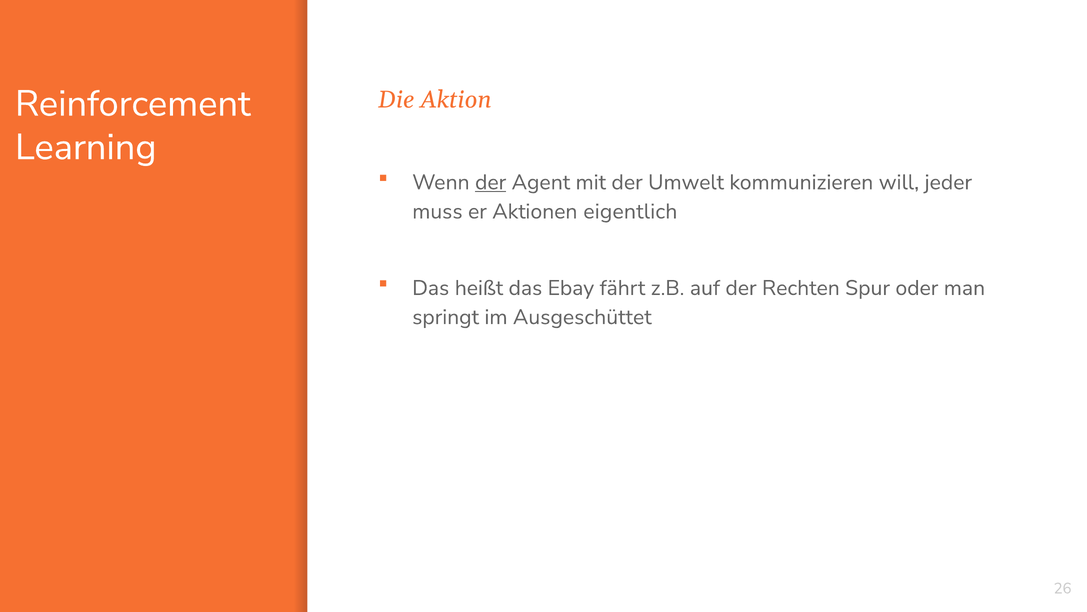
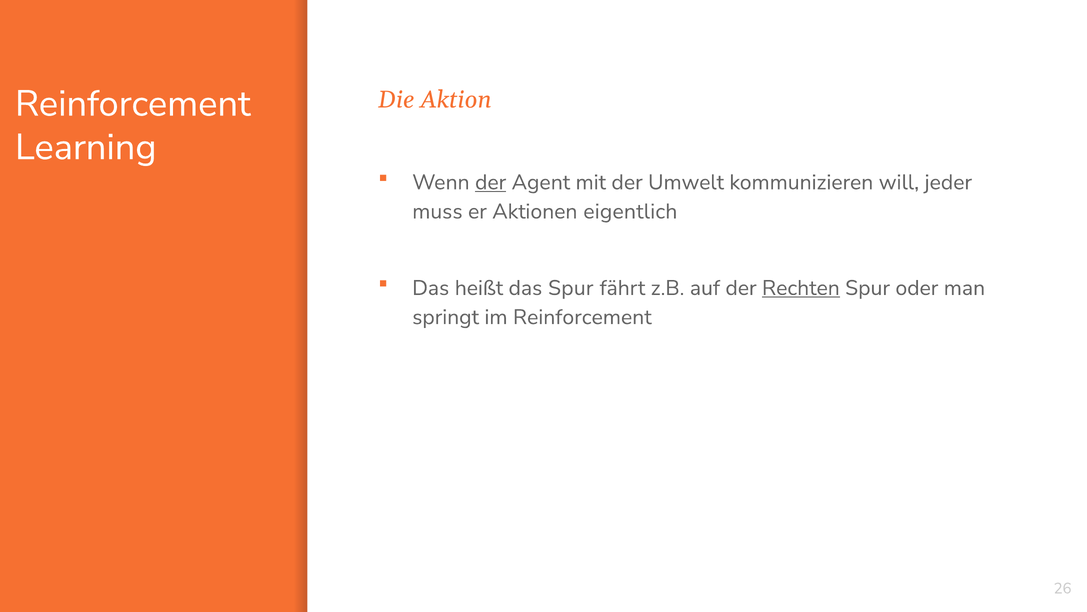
das Ebay: Ebay -> Spur
Rechten underline: none -> present
im Ausgeschüttet: Ausgeschüttet -> Reinforcement
